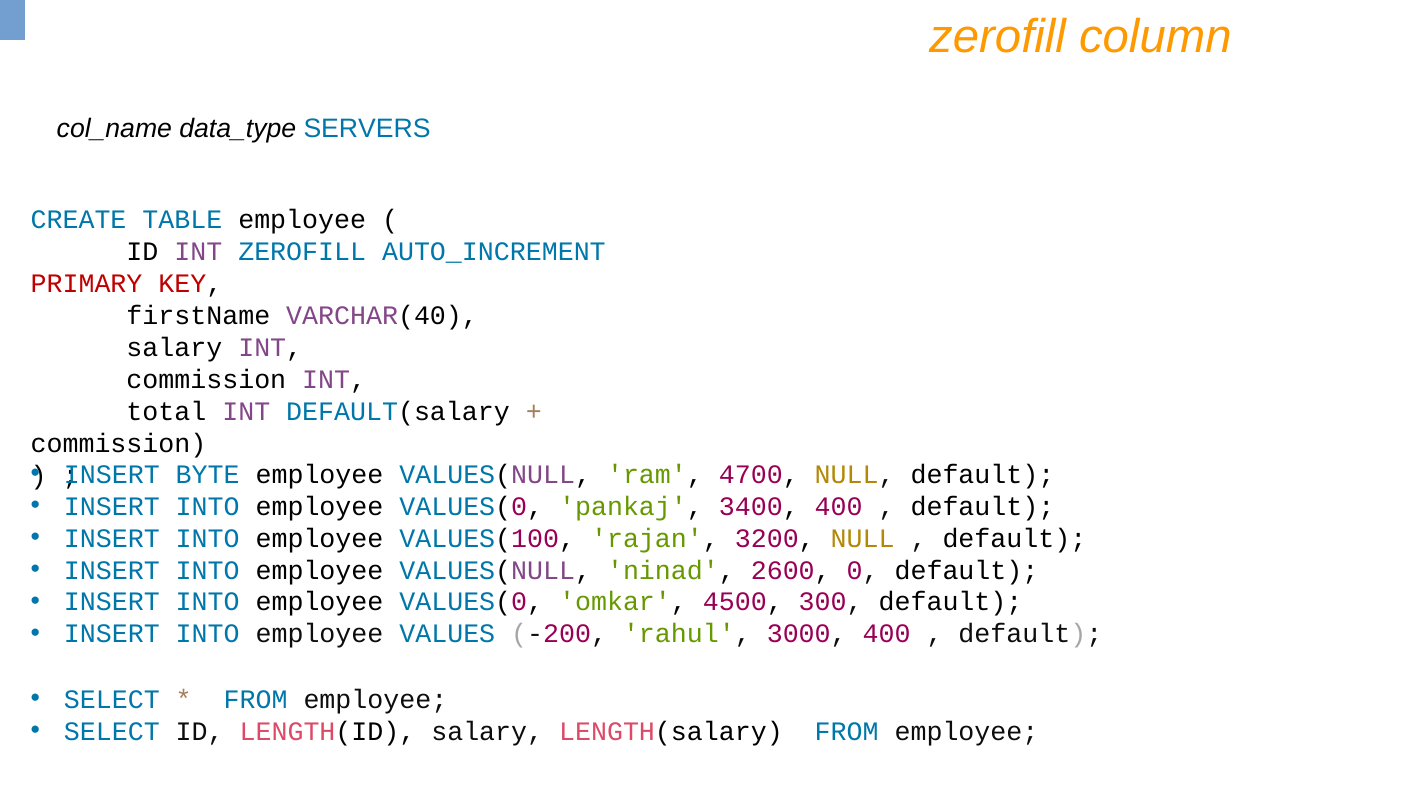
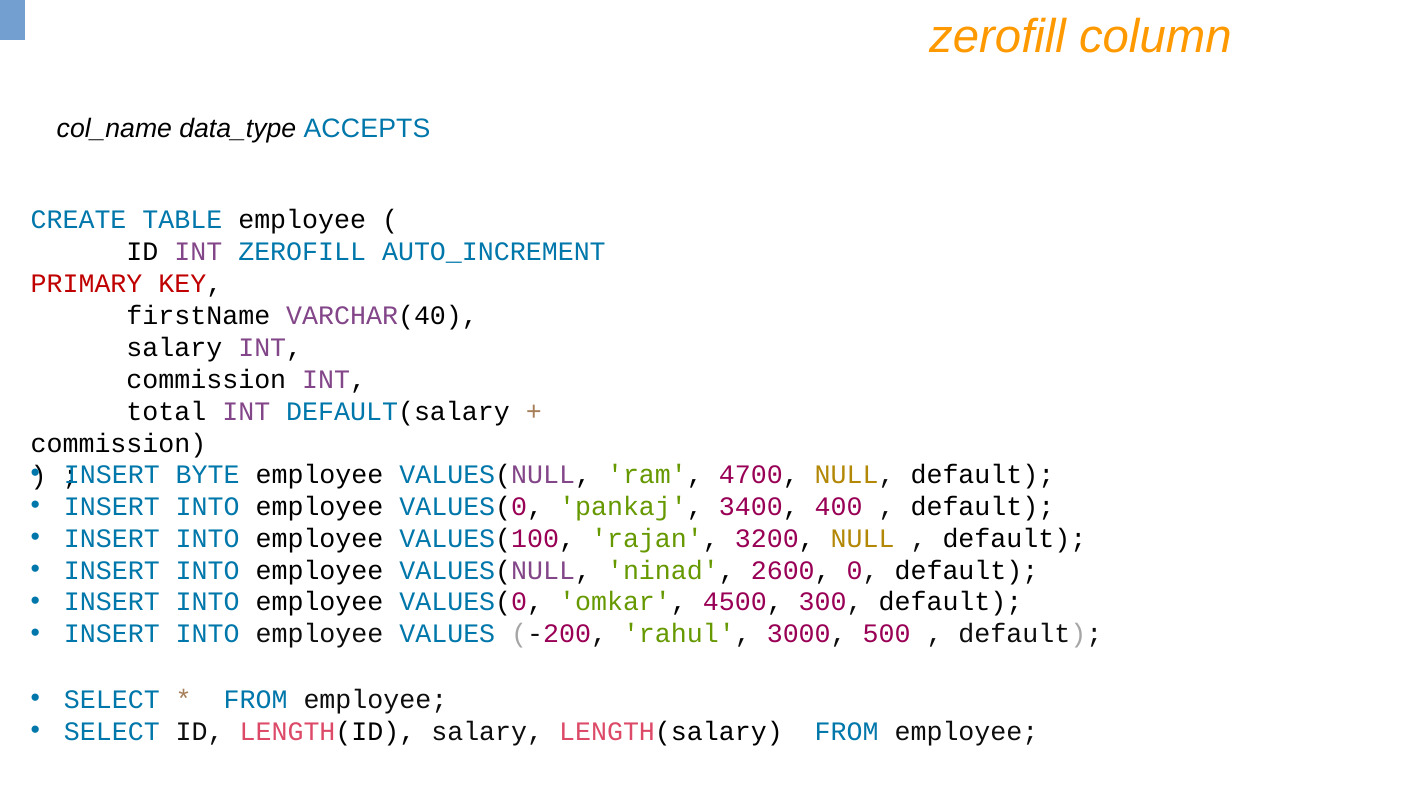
SERVERS: SERVERS -> ACCEPTS
3000 400: 400 -> 500
